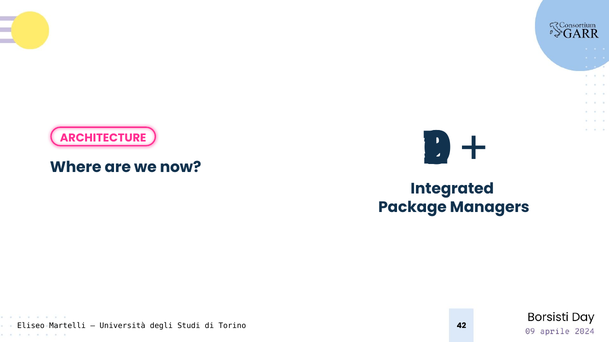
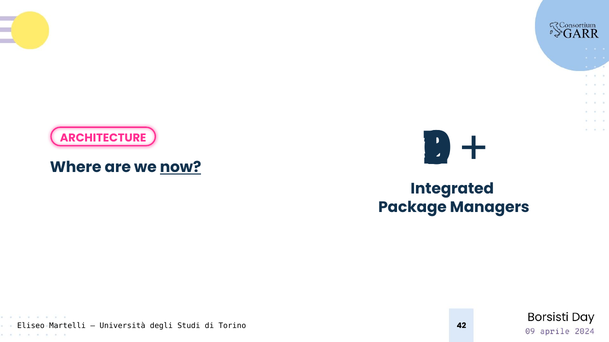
now underline: none -> present
